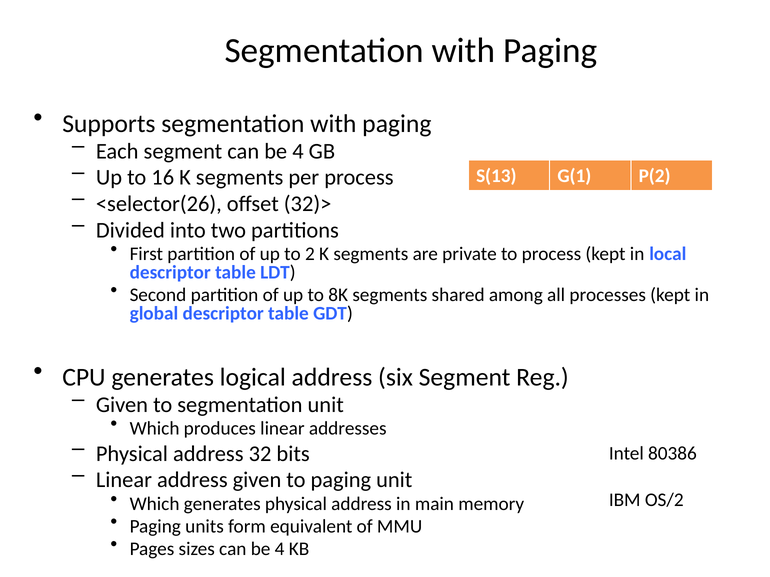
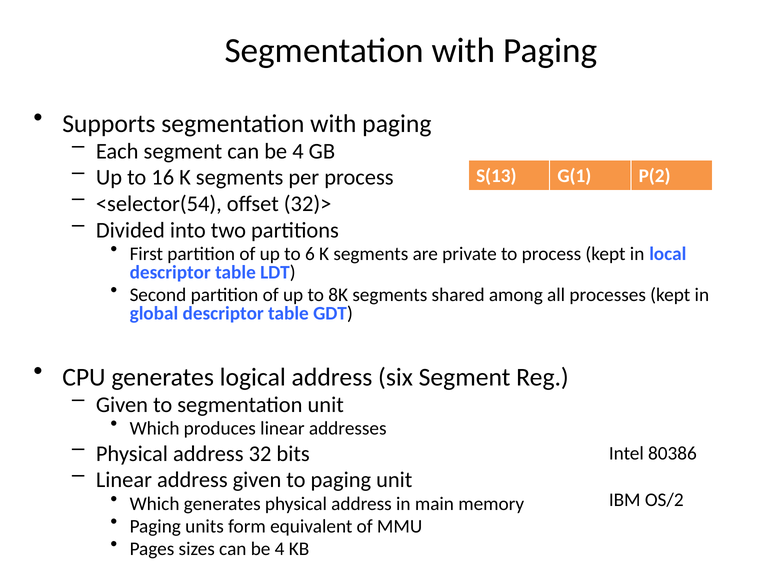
<selector(26: <selector(26 -> <selector(54
2: 2 -> 6
